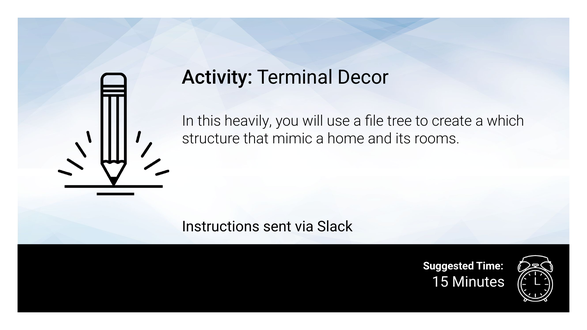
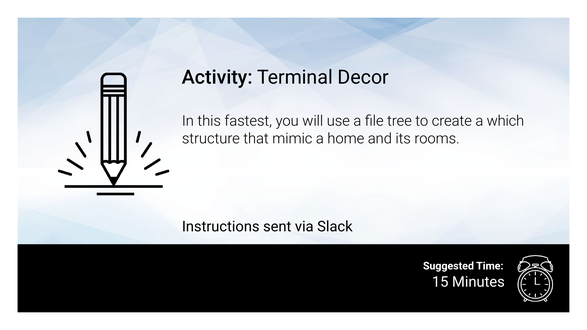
heavily: heavily -> fastest
